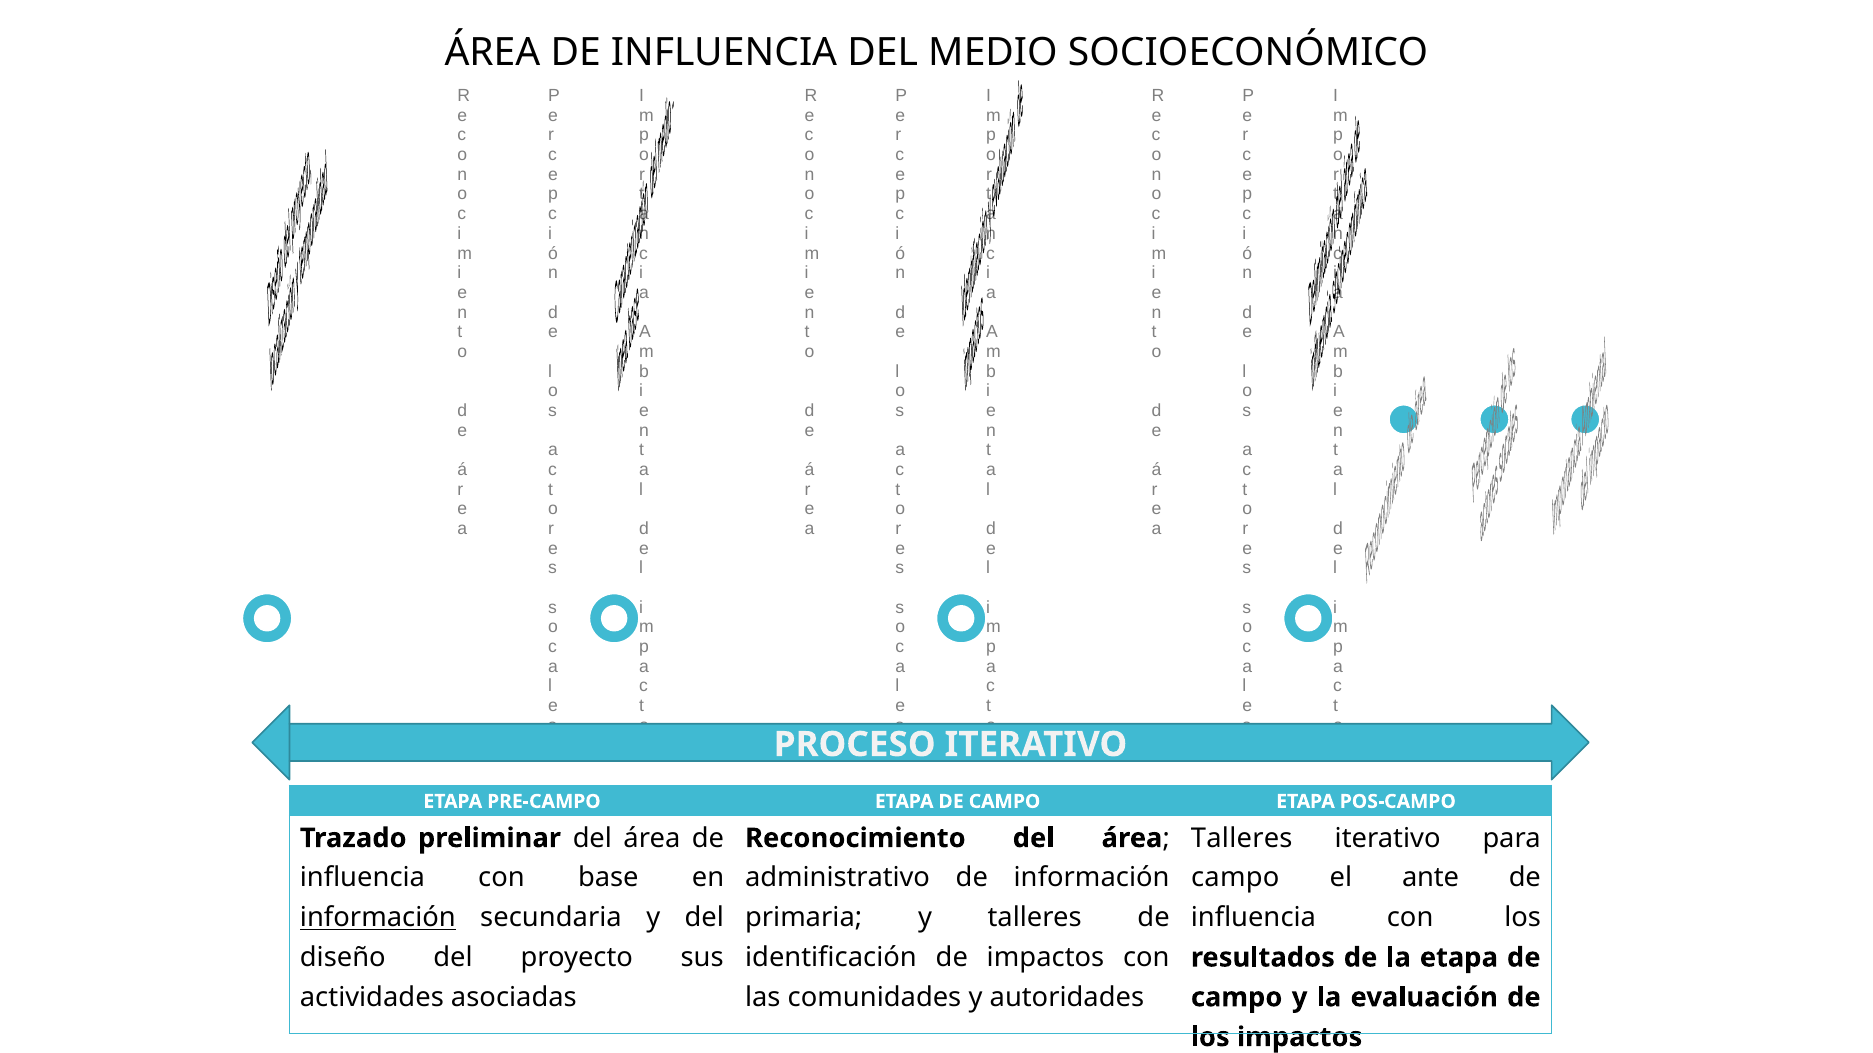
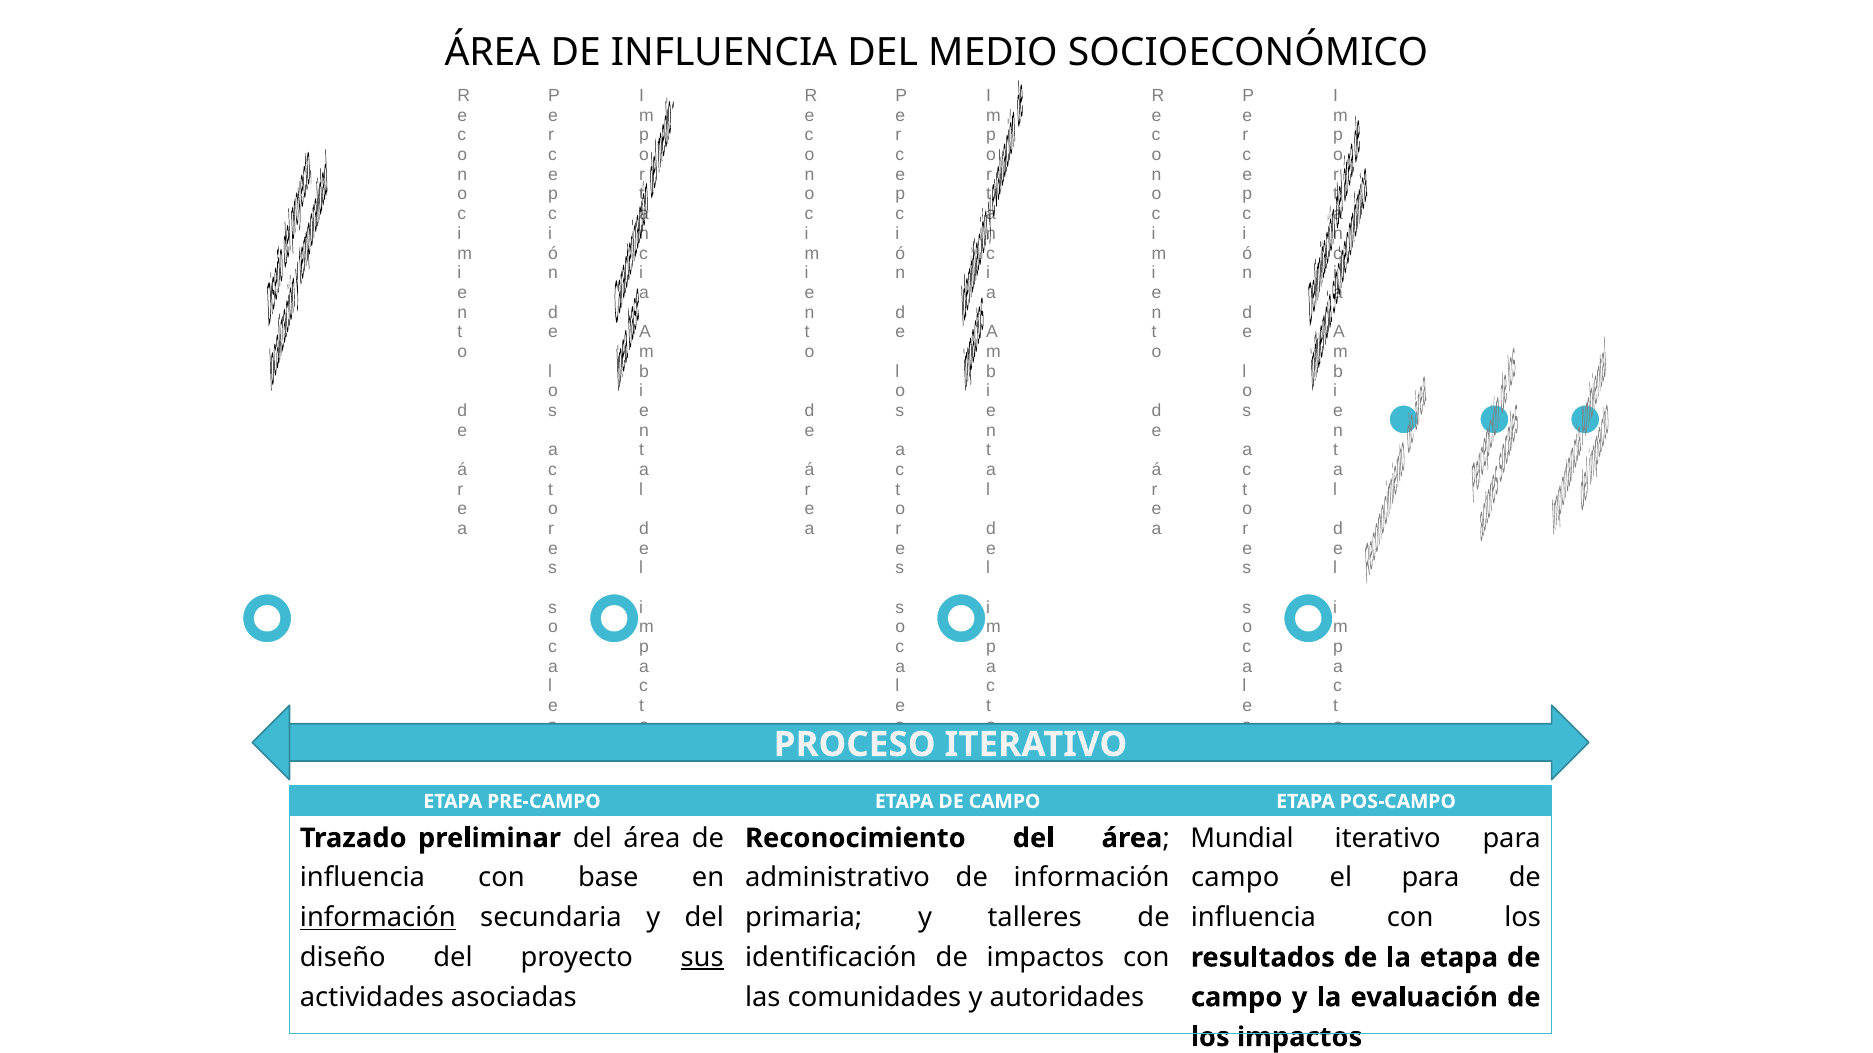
Talleres at (1242, 839): Talleres -> Mundial
el ante: ante -> para
sus underline: none -> present
